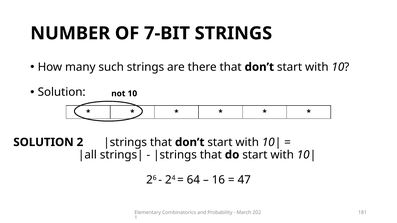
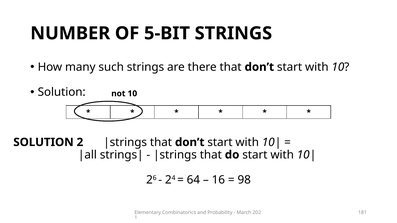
7-BIT: 7-BIT -> 5-BIT
47: 47 -> 98
